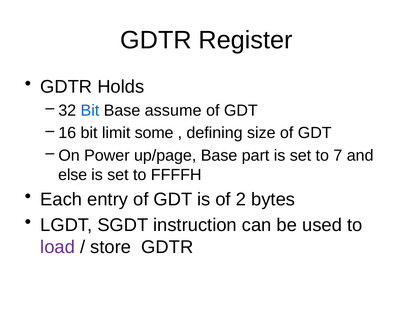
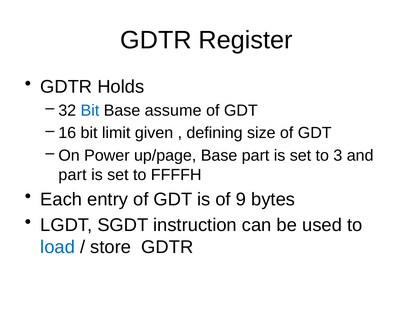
some: some -> given
7: 7 -> 3
else at (73, 175): else -> part
2: 2 -> 9
load colour: purple -> blue
